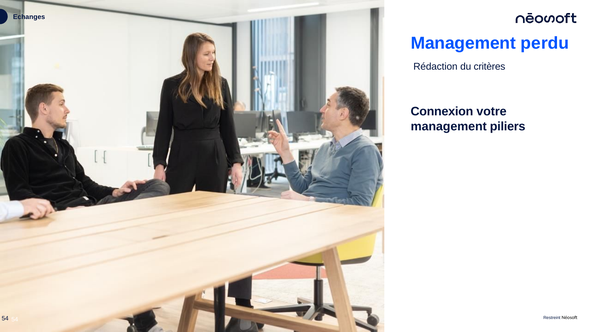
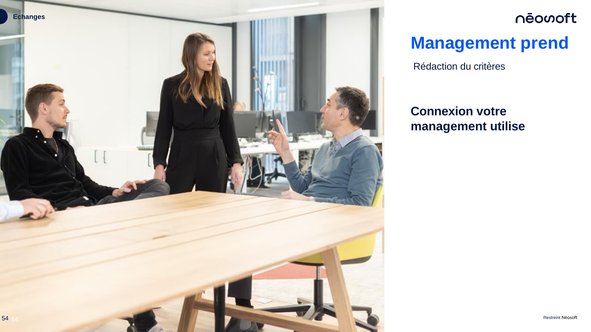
perdu: perdu -> prend
piliers: piliers -> utilise
